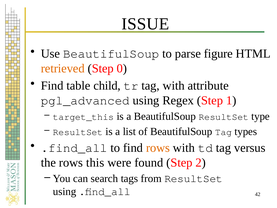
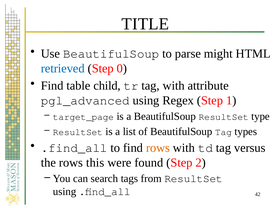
ISSUE: ISSUE -> TITLE
figure: figure -> might
retrieved colour: orange -> blue
target_this: target_this -> target_page
